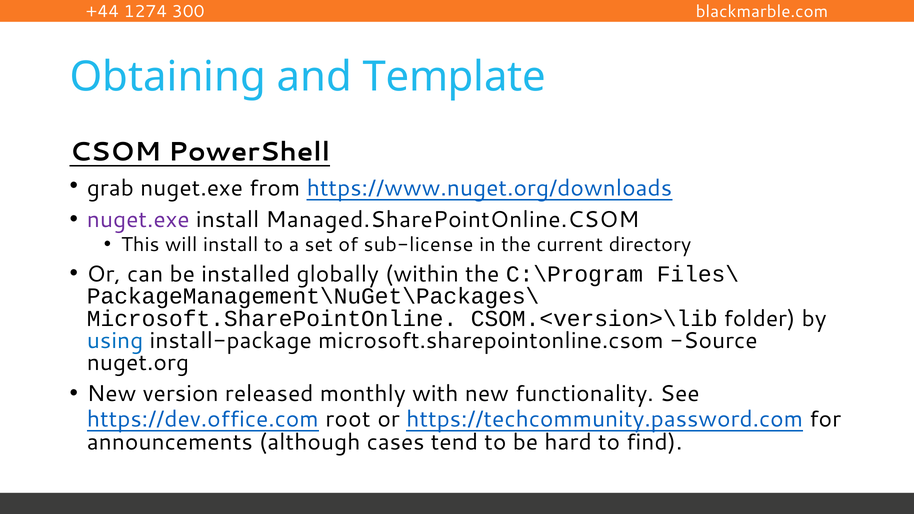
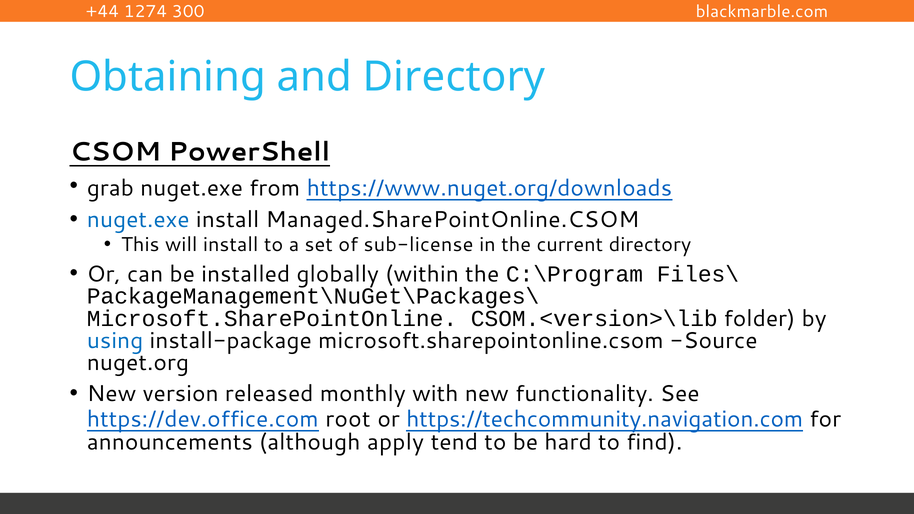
and Template: Template -> Directory
nuget.exe at (138, 220) colour: purple -> blue
https://techcommunity.password.com: https://techcommunity.password.com -> https://techcommunity.navigation.com
cases: cases -> apply
